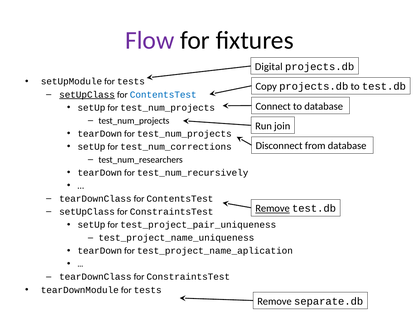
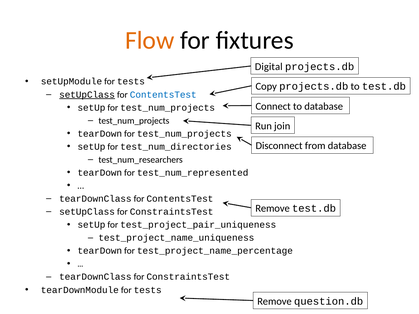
Flow colour: purple -> orange
test_num_corrections: test_num_corrections -> test_num_directories
test_num_recursively: test_num_recursively -> test_num_represented
Remove at (273, 209) underline: present -> none
test_project_name_aplication: test_project_name_aplication -> test_project_name_percentage
separate.db: separate.db -> question.db
